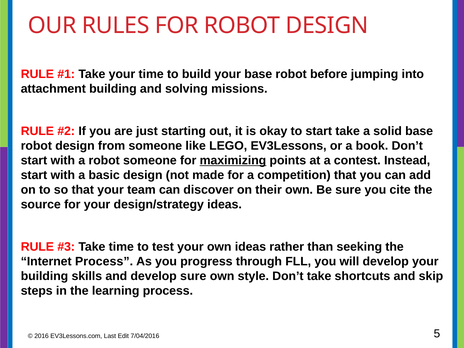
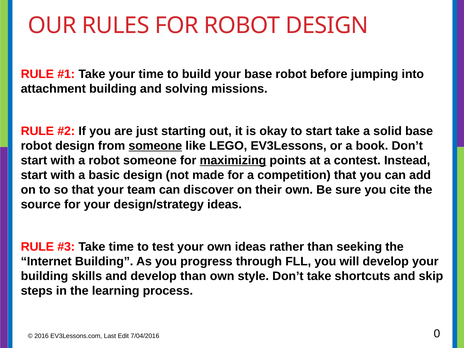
someone at (155, 146) underline: none -> present
Internet Process: Process -> Building
develop sure: sure -> than
5: 5 -> 0
